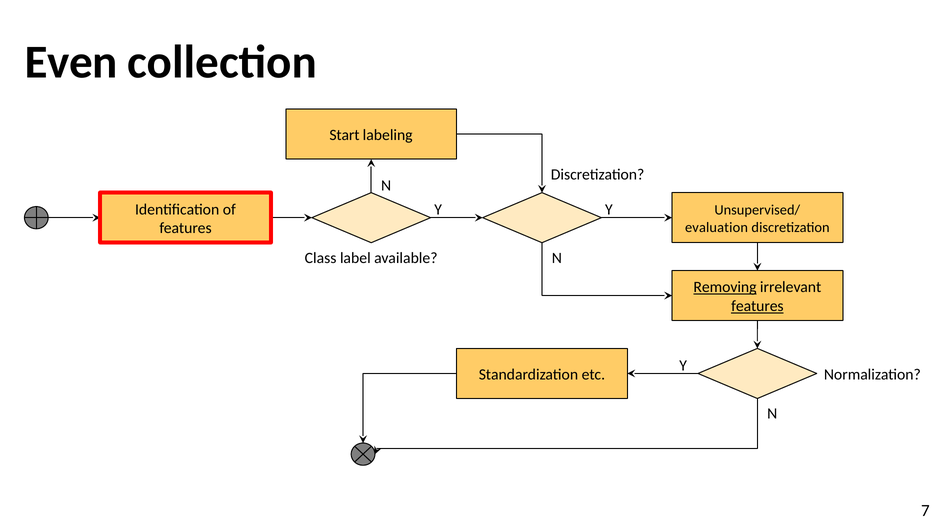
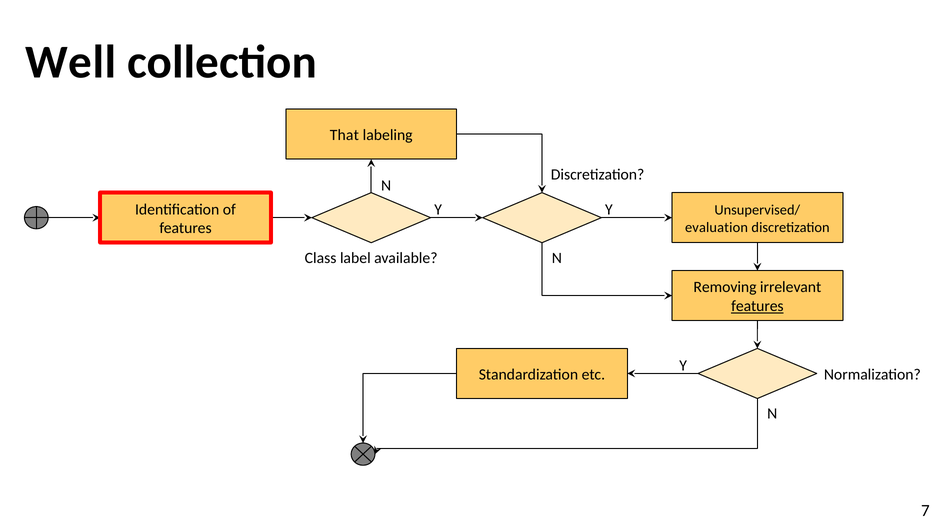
Even: Even -> Well
Start: Start -> That
Removing underline: present -> none
